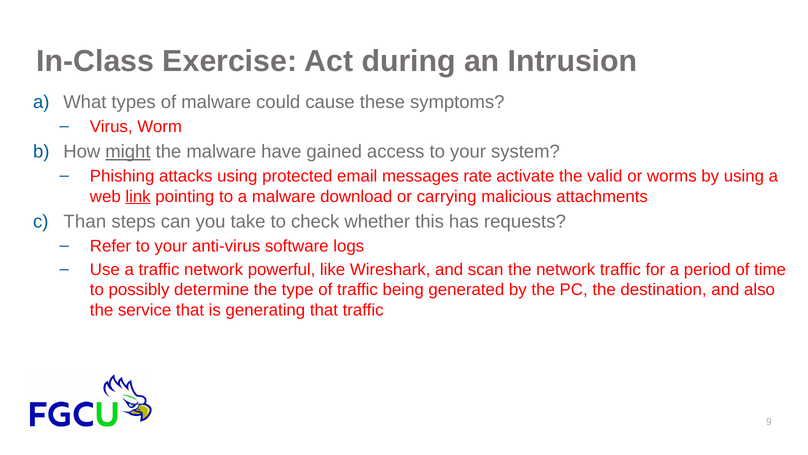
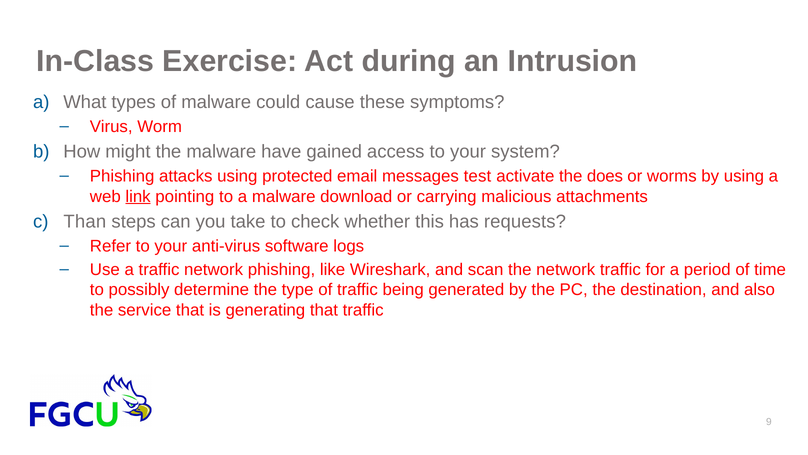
might underline: present -> none
rate: rate -> test
valid: valid -> does
network powerful: powerful -> phishing
